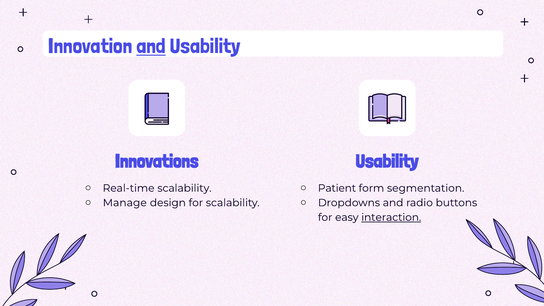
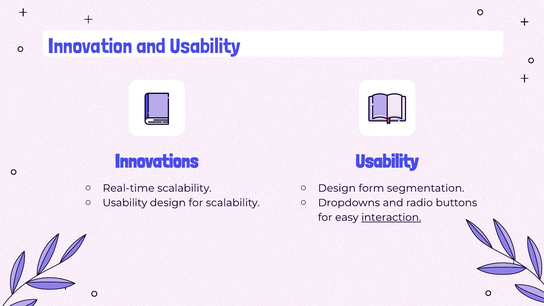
and at (151, 46) underline: present -> none
Patient at (337, 188): Patient -> Design
Manage at (125, 203): Manage -> Usability
